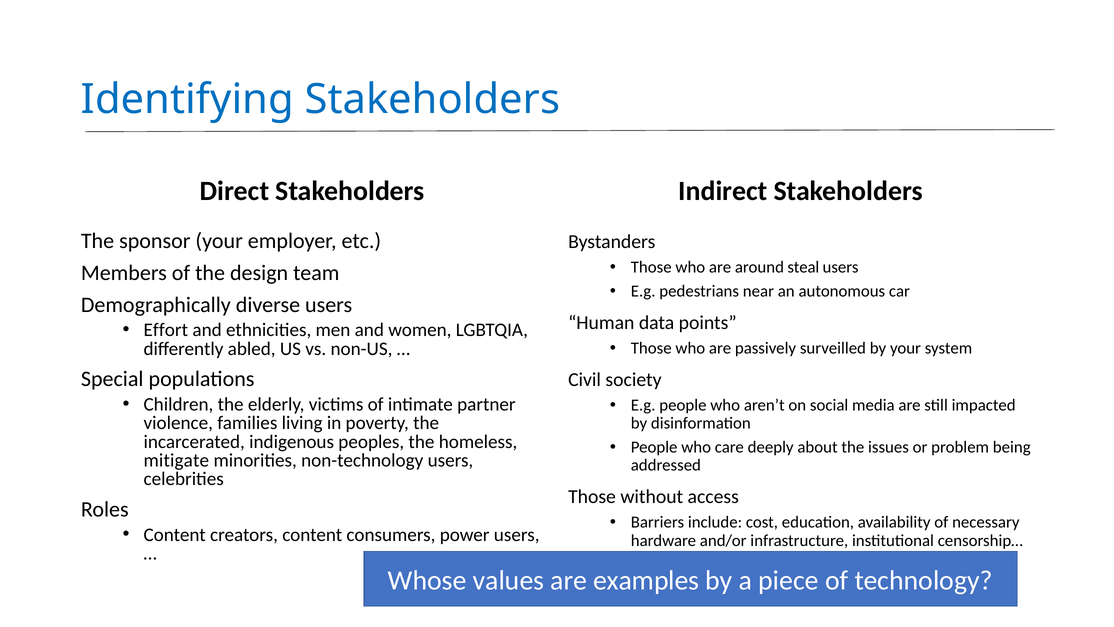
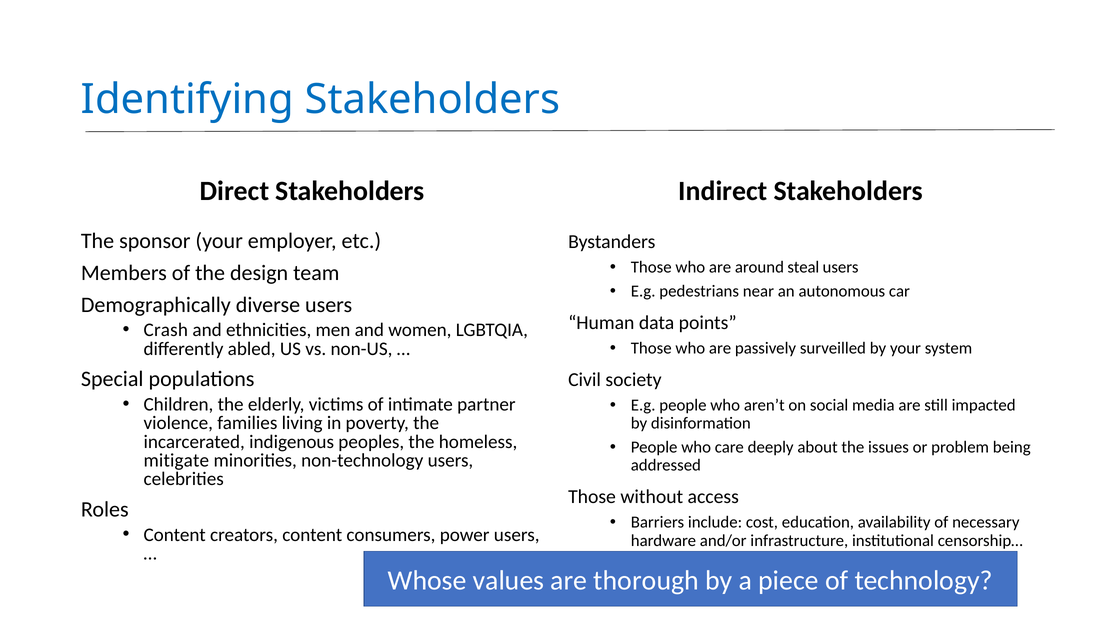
Effort: Effort -> Crash
examples: examples -> thorough
